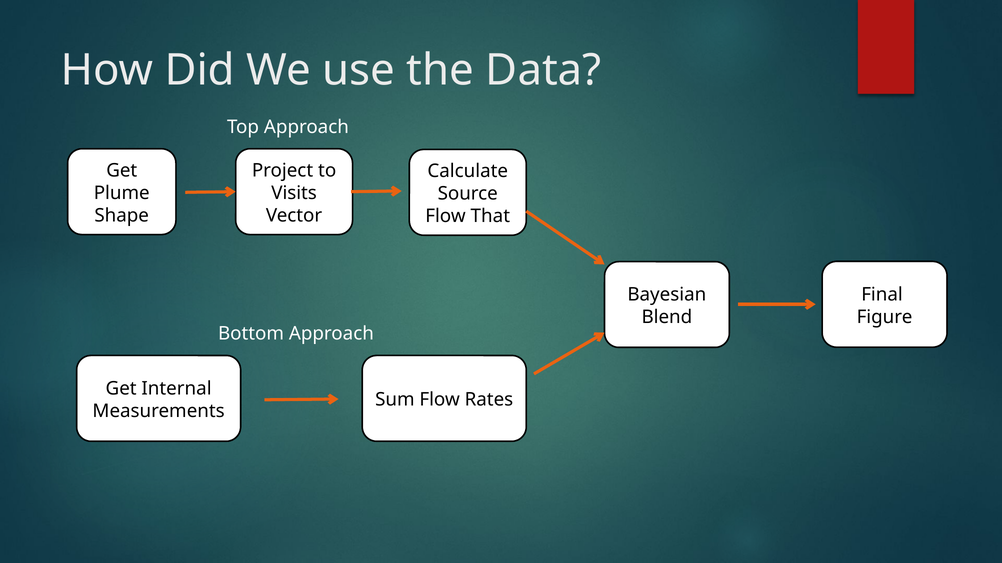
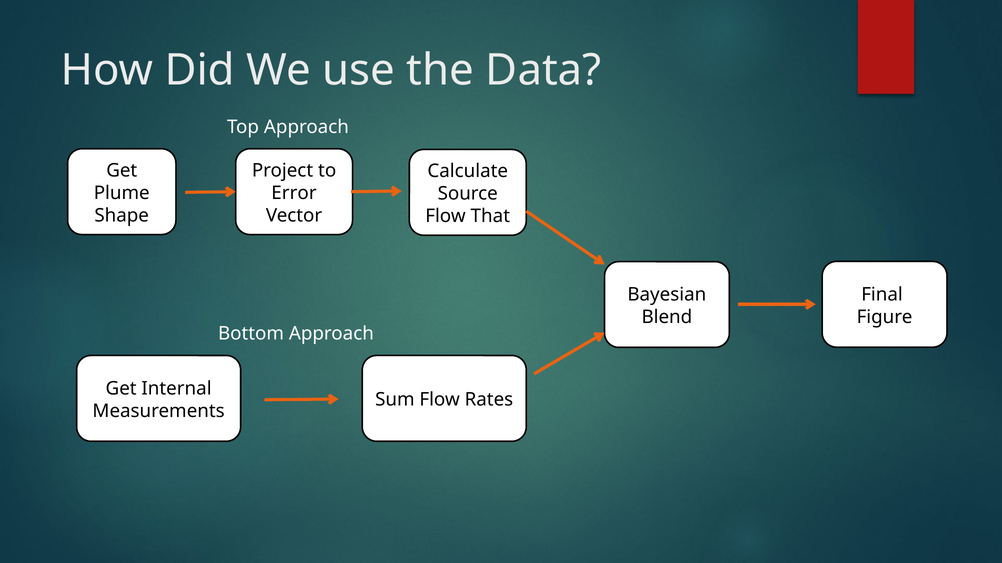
Visits: Visits -> Error
